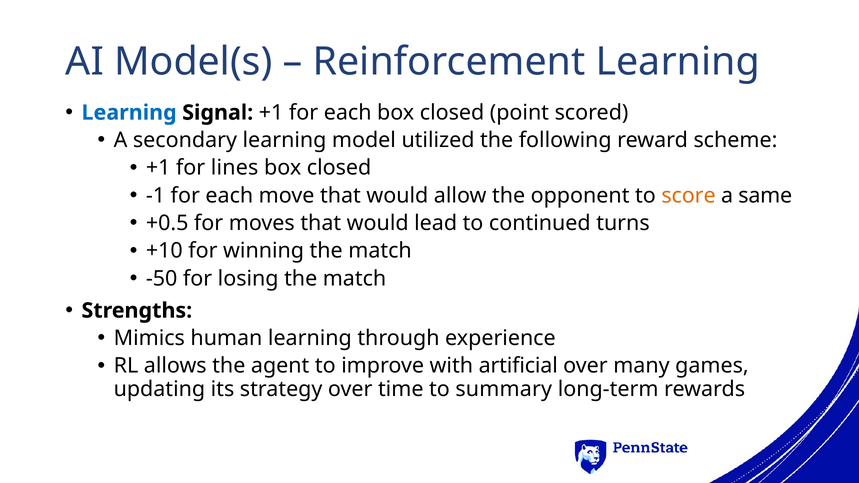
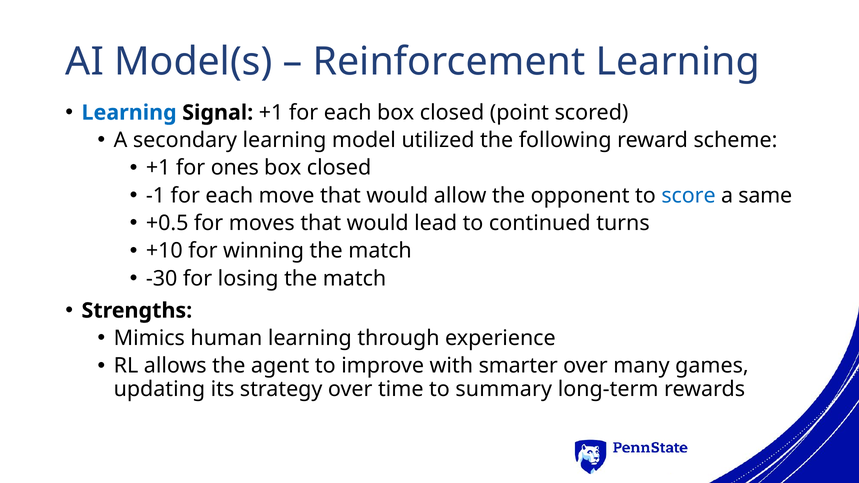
lines: lines -> ones
score colour: orange -> blue
-50: -50 -> -30
artificial: artificial -> smarter
